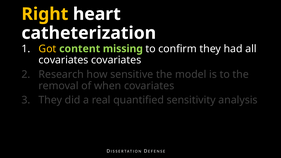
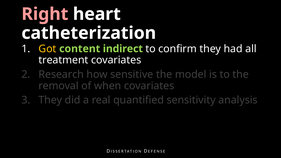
Right colour: yellow -> pink
missing: missing -> indirect
covariates at (63, 60): covariates -> treatment
